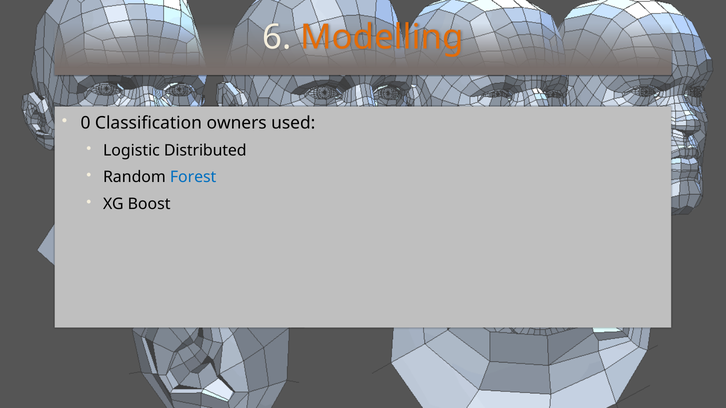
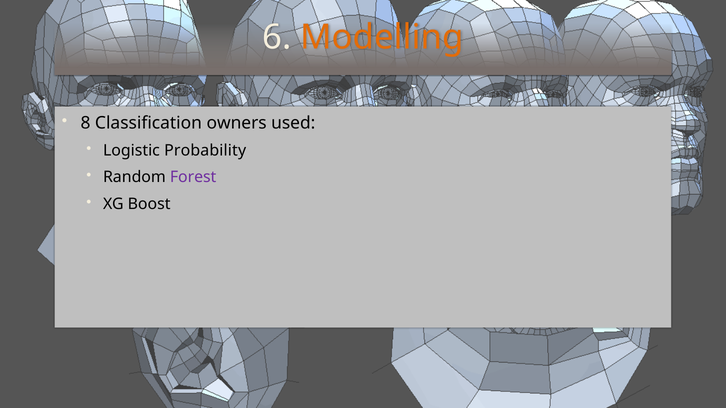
0: 0 -> 8
Distributed: Distributed -> Probability
Forest colour: blue -> purple
